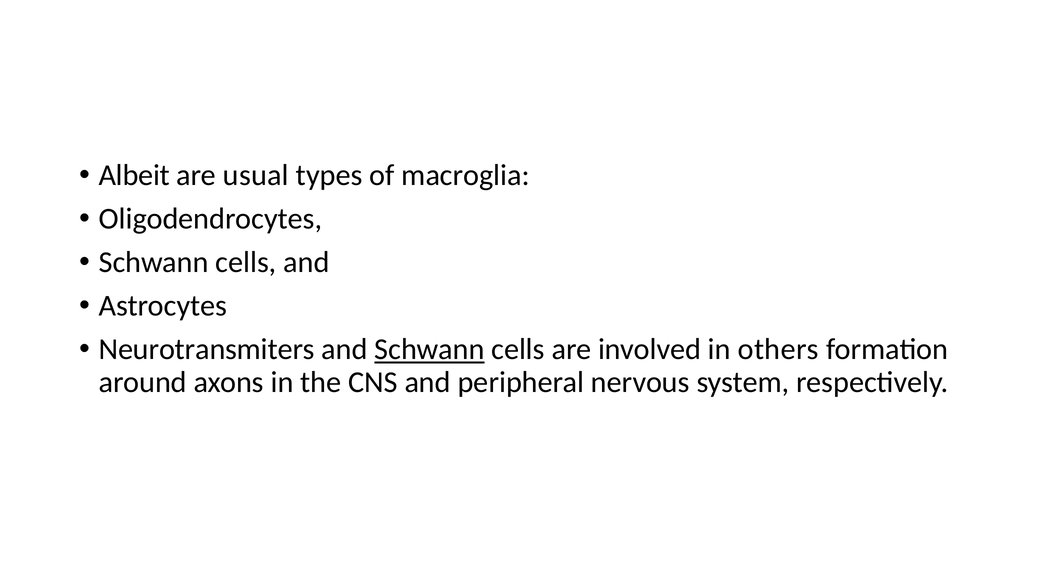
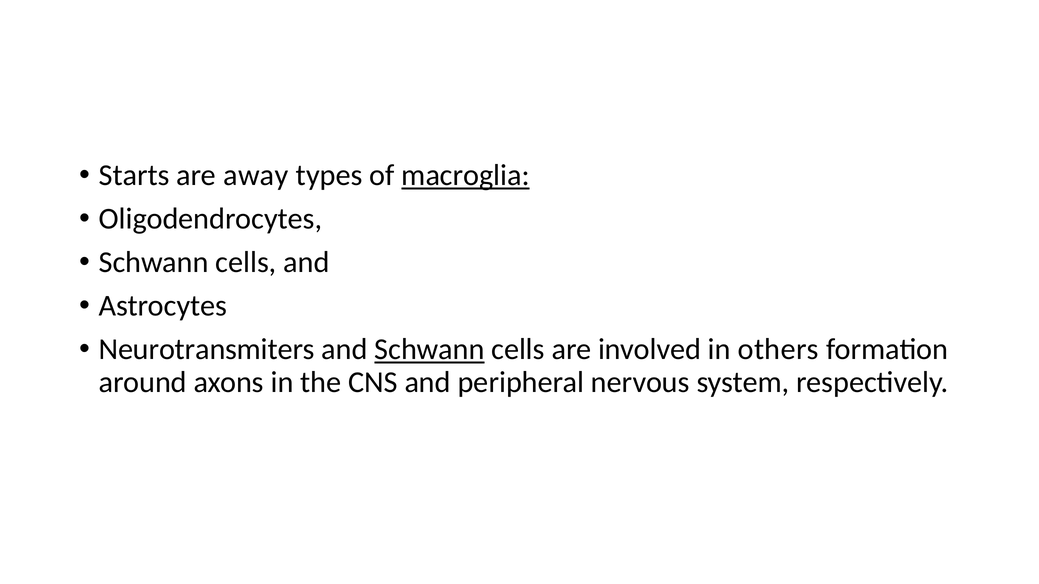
Albeit: Albeit -> Starts
usual: usual -> away
macroglia underline: none -> present
